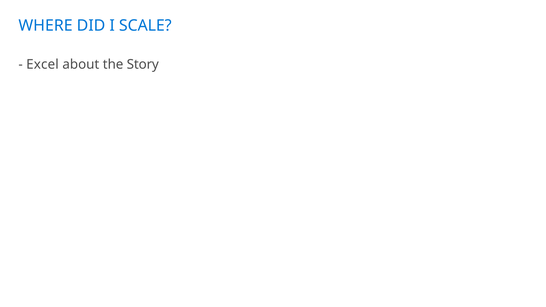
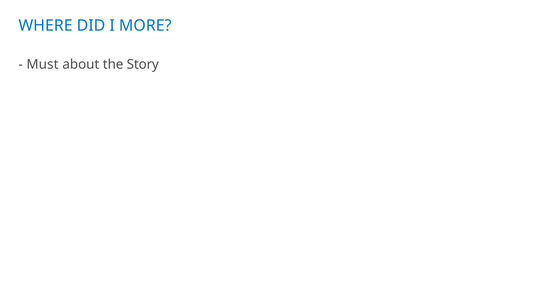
SCALE: SCALE -> MORE
Excel: Excel -> Must
